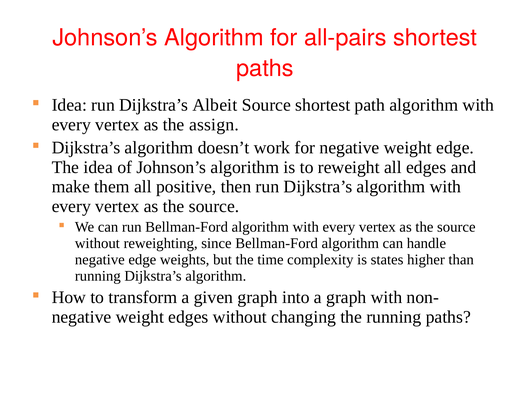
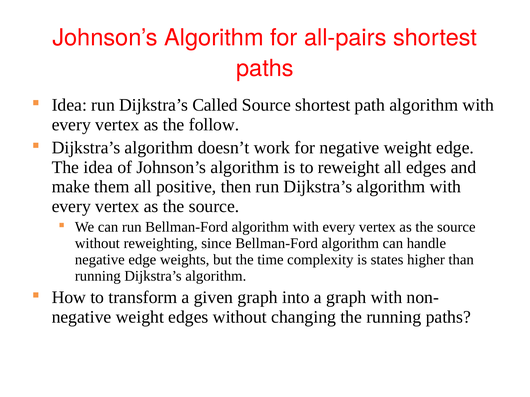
Albeit: Albeit -> Called
assign: assign -> follow
